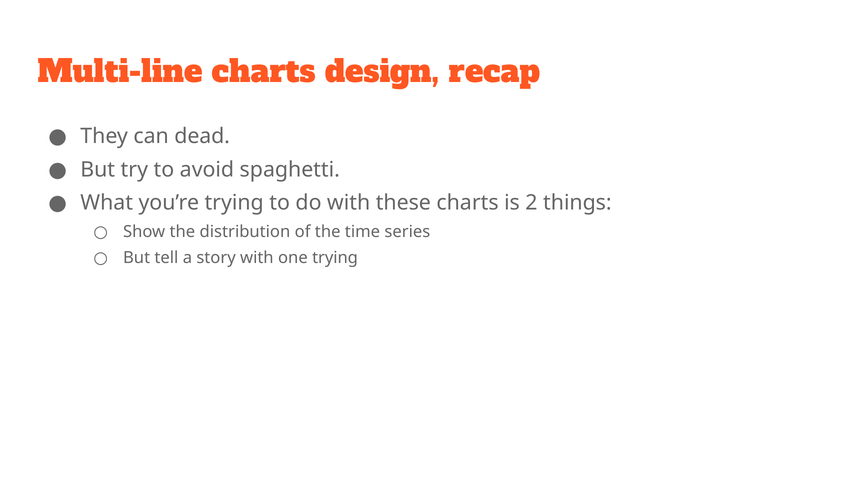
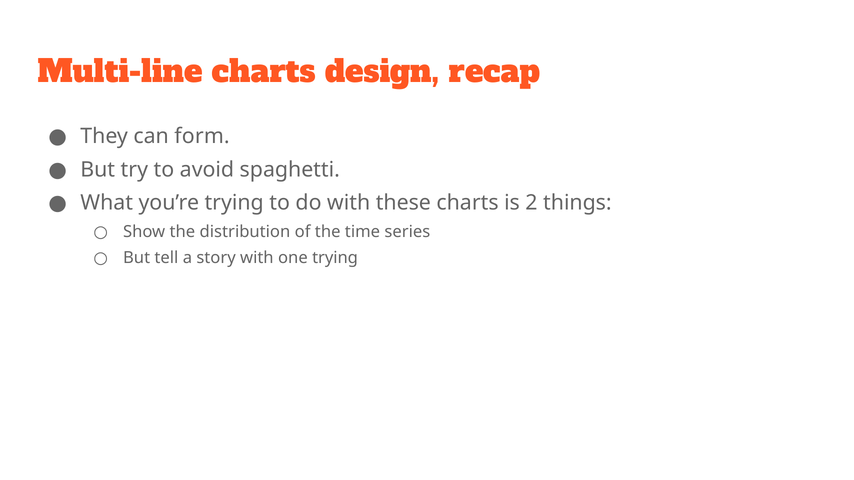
dead: dead -> form
